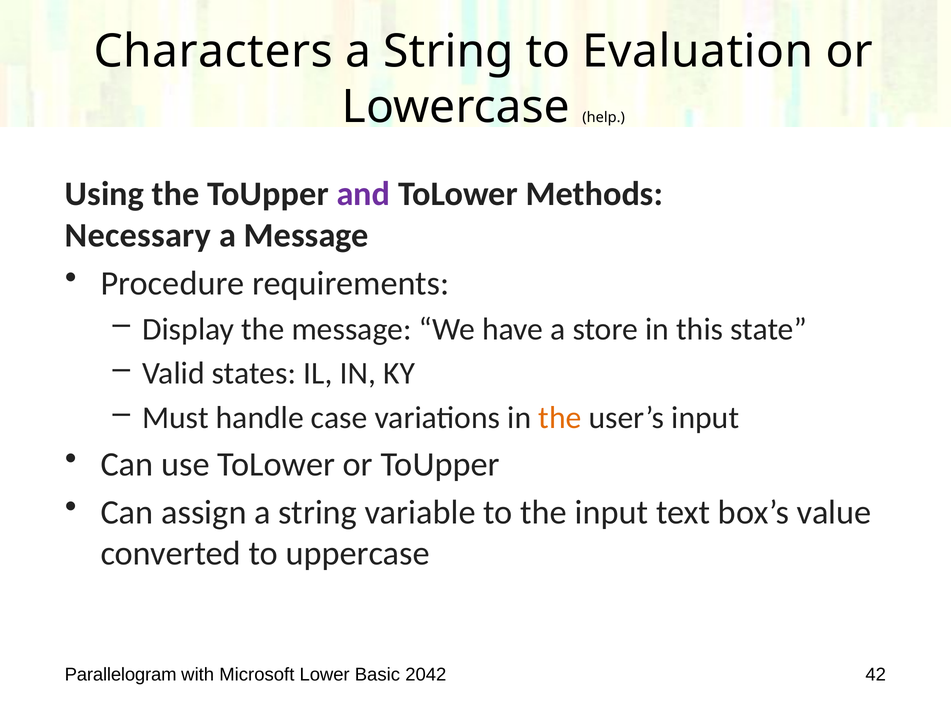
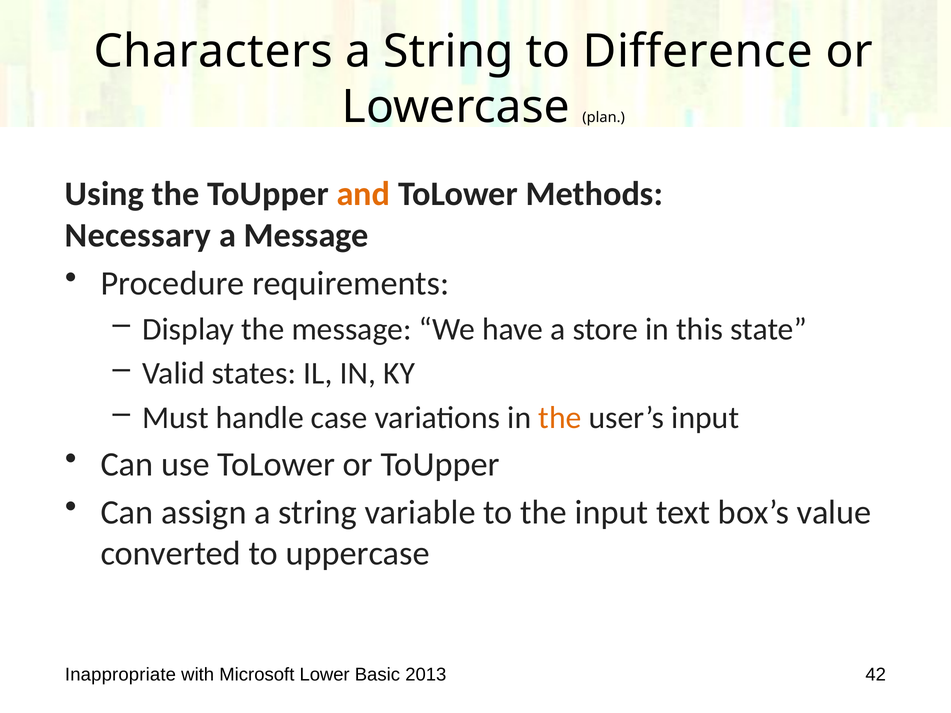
Evaluation: Evaluation -> Difference
help: help -> plan
and colour: purple -> orange
Parallelogram: Parallelogram -> Inappropriate
2042: 2042 -> 2013
